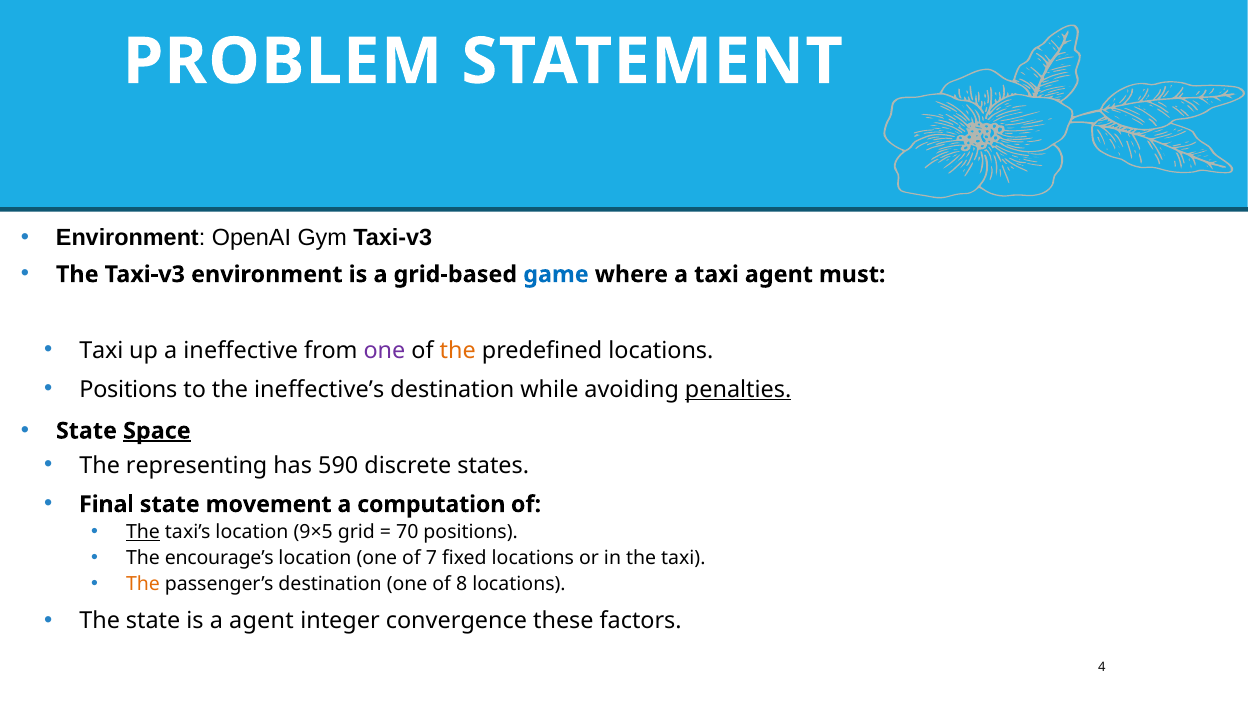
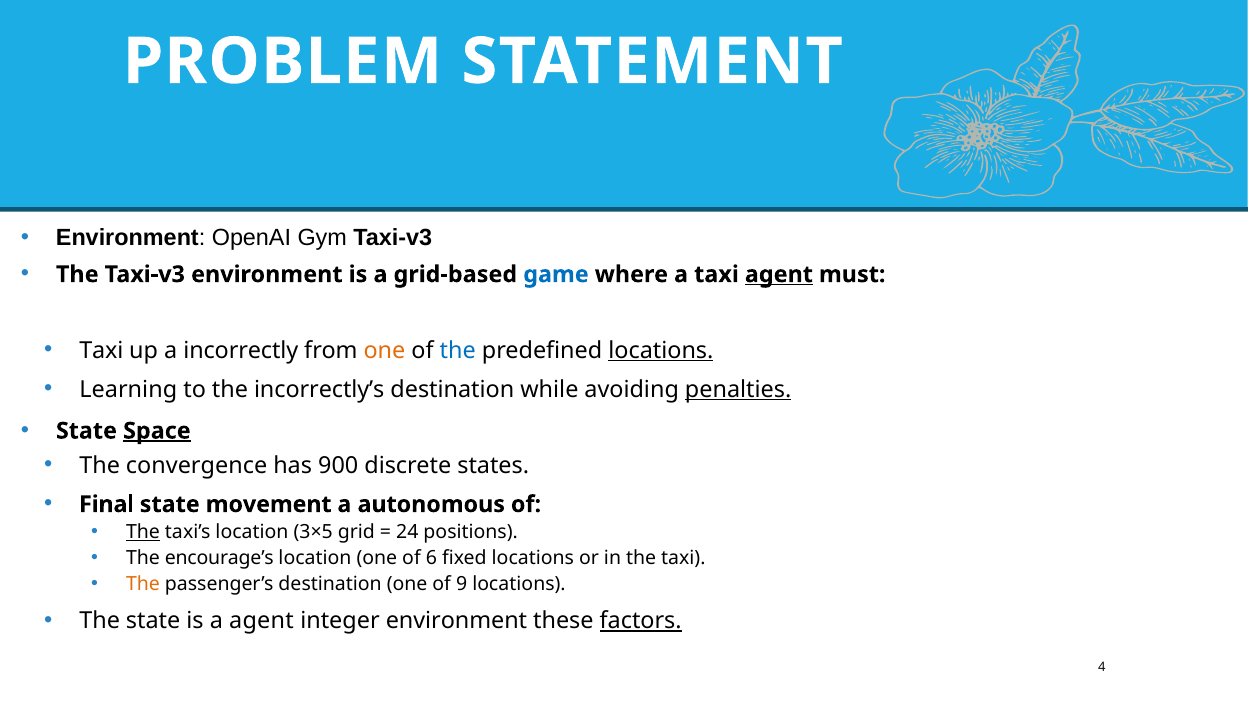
agent at (779, 274) underline: none -> present
ineffective: ineffective -> incorrectly
one at (384, 350) colour: purple -> orange
the at (458, 350) colour: orange -> blue
locations at (661, 350) underline: none -> present
Positions at (128, 389): Positions -> Learning
ineffective’s: ineffective’s -> incorrectly’s
representing: representing -> convergence
590: 590 -> 900
computation: computation -> autonomous
9×5: 9×5 -> 3×5
70: 70 -> 24
7: 7 -> 6
8: 8 -> 9
integer convergence: convergence -> environment
factors underline: none -> present
